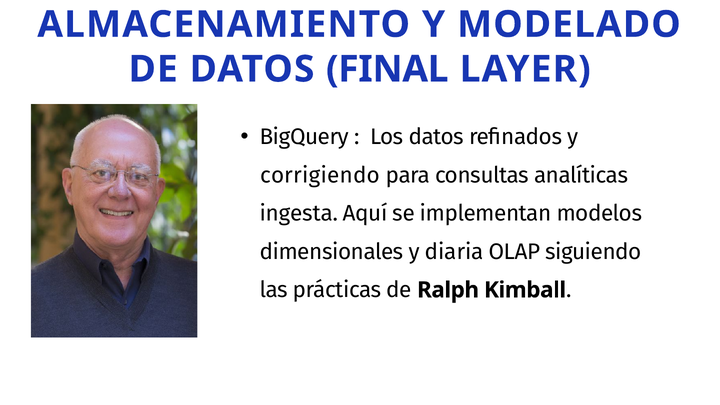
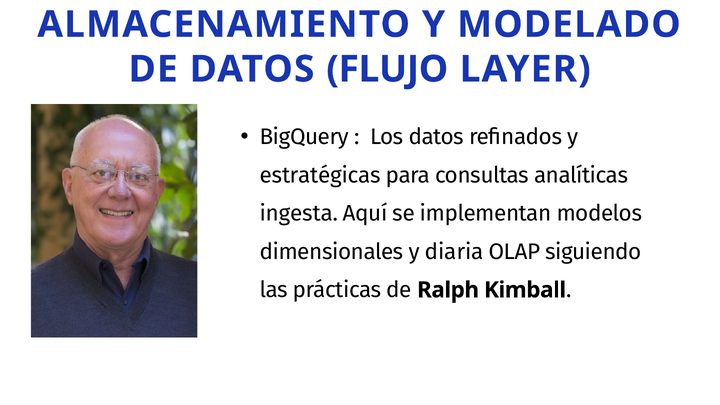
FINAL: FINAL -> FLUJO
corrigiendo: corrigiendo -> estratégicas
